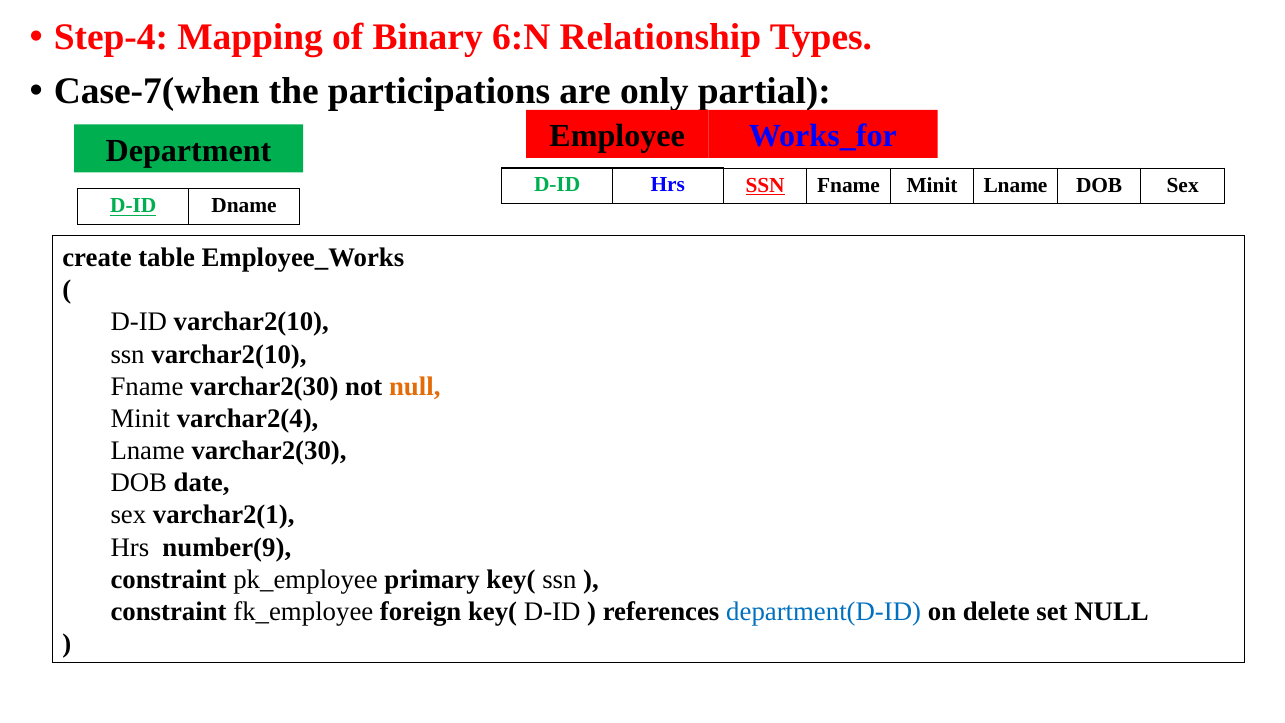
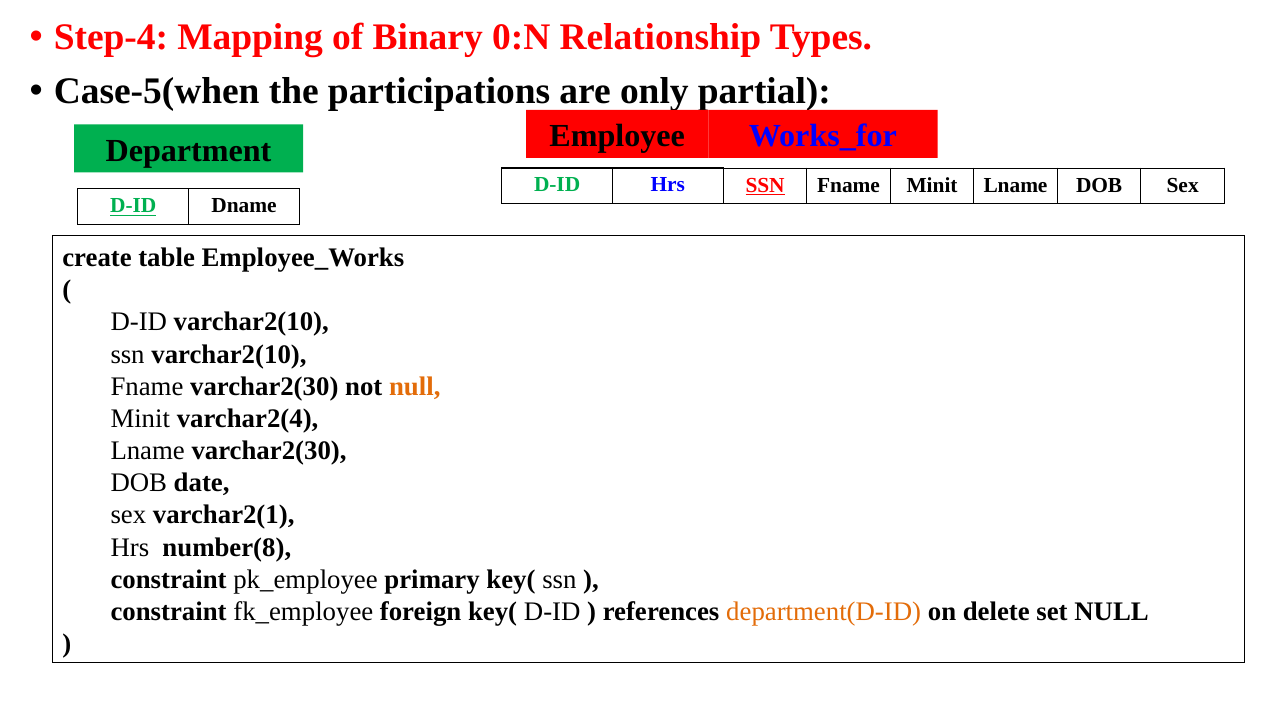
6:N: 6:N -> 0:N
Case-7(when: Case-7(when -> Case-5(when
number(9: number(9 -> number(8
department(D-ID colour: blue -> orange
